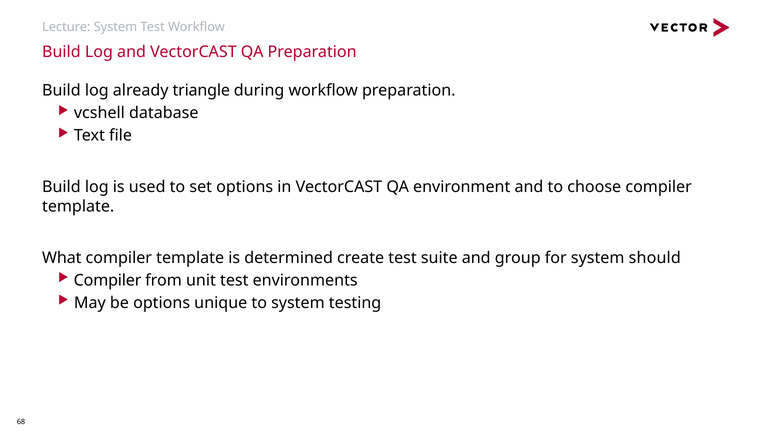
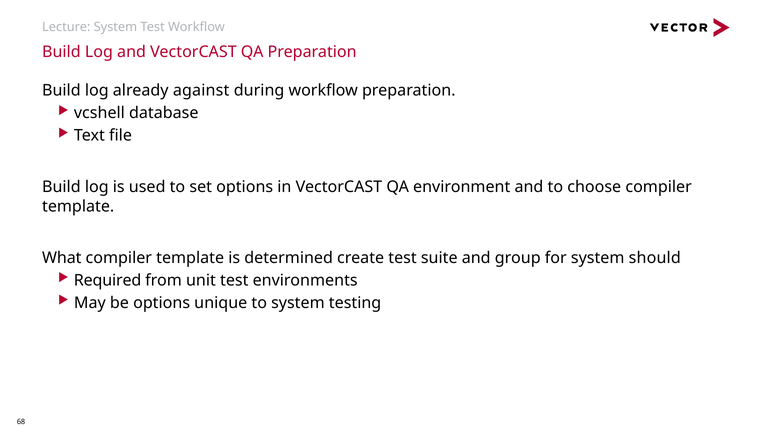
triangle: triangle -> against
Compiler at (108, 280): Compiler -> Required
